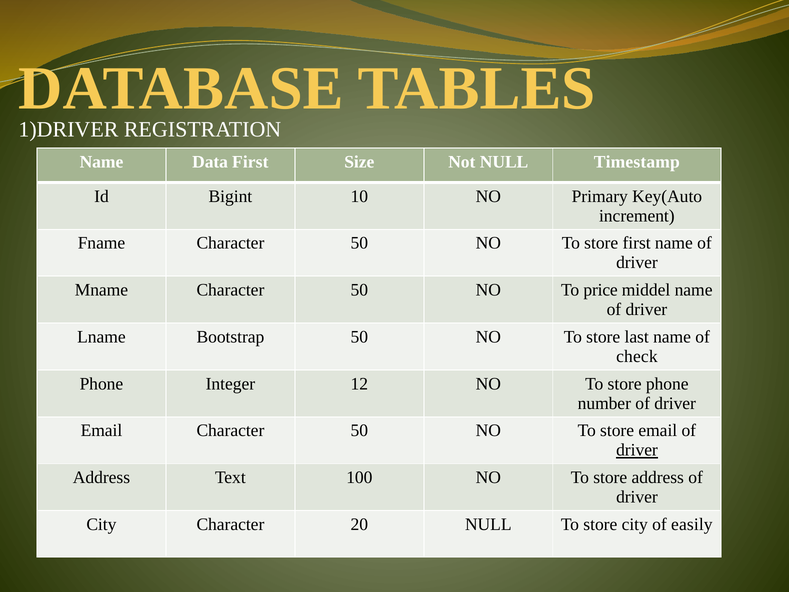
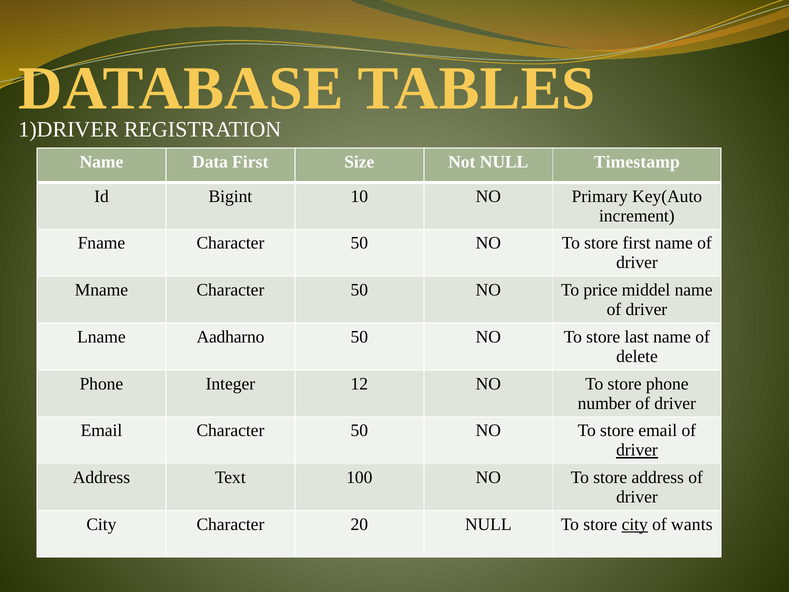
Bootstrap: Bootstrap -> Aadharno
check: check -> delete
city at (635, 524) underline: none -> present
easily: easily -> wants
